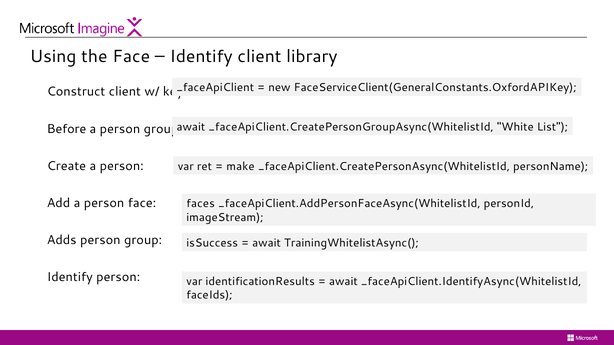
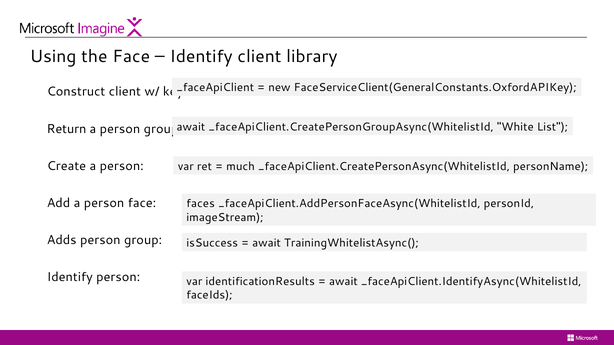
Before: Before -> Return
make: make -> much
